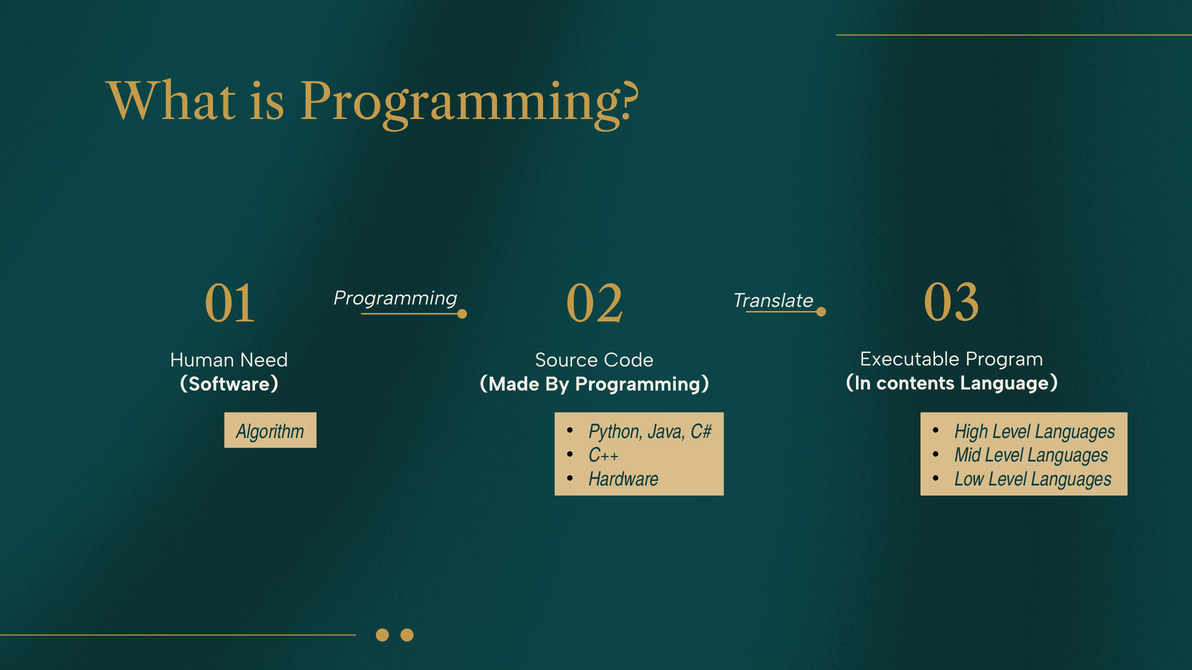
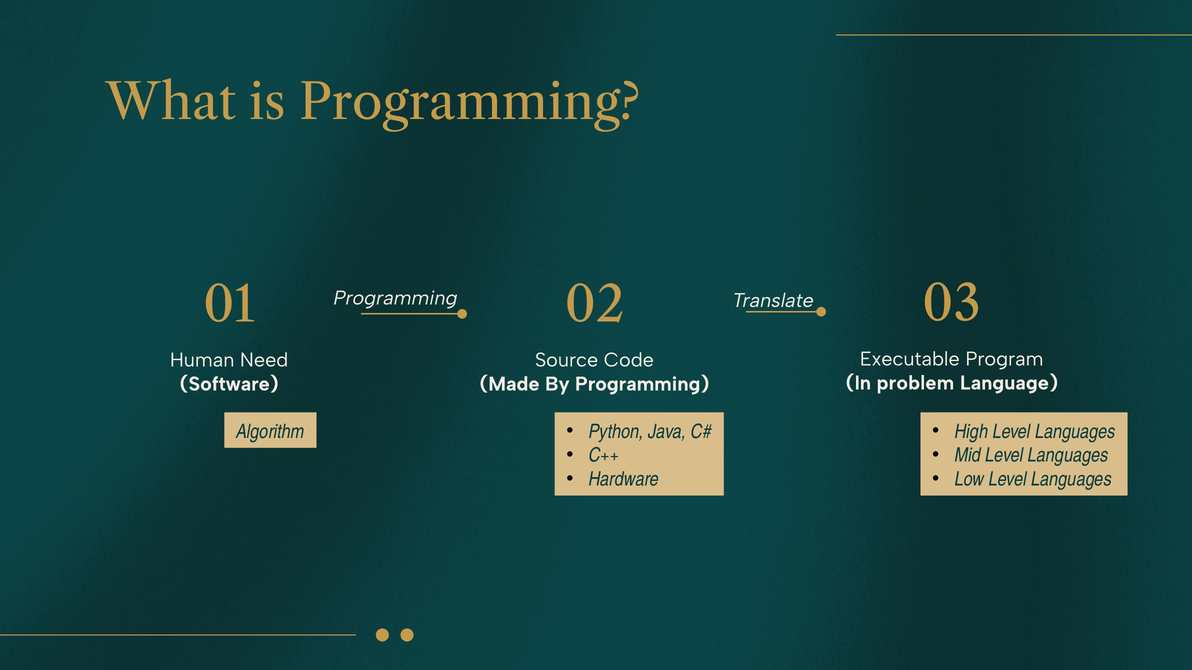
contents: contents -> problem
